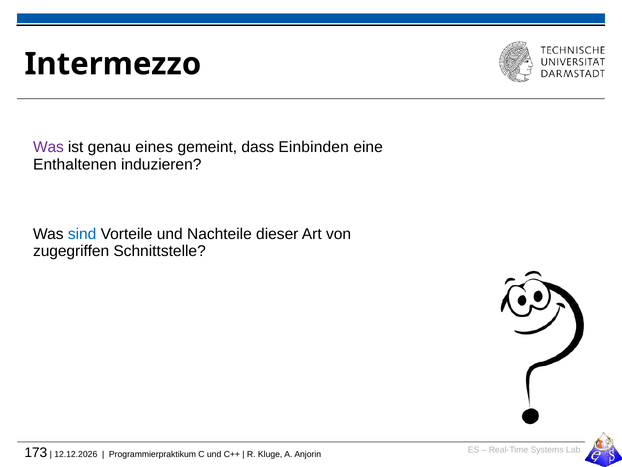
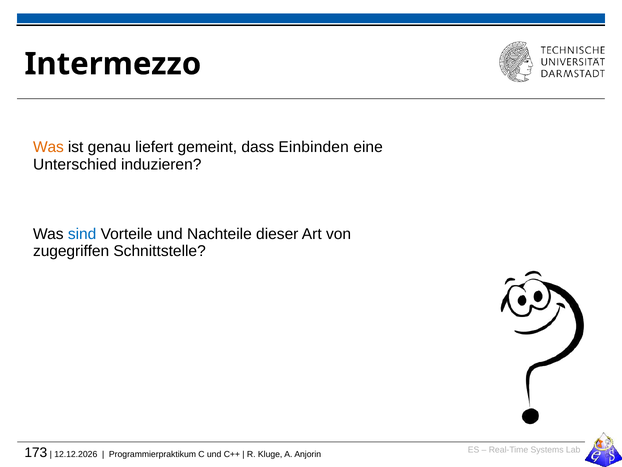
Was at (48, 147) colour: purple -> orange
eines: eines -> liefert
Enthaltenen: Enthaltenen -> Unterschied
